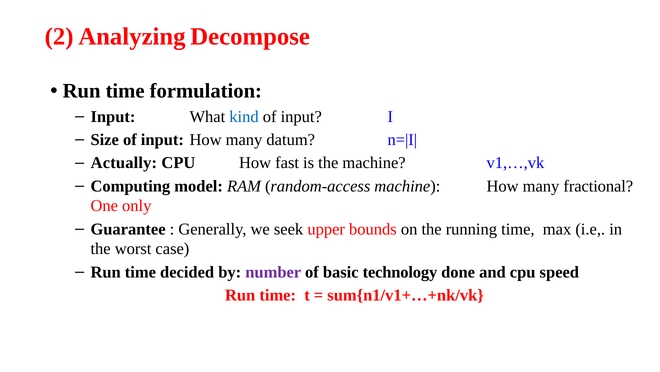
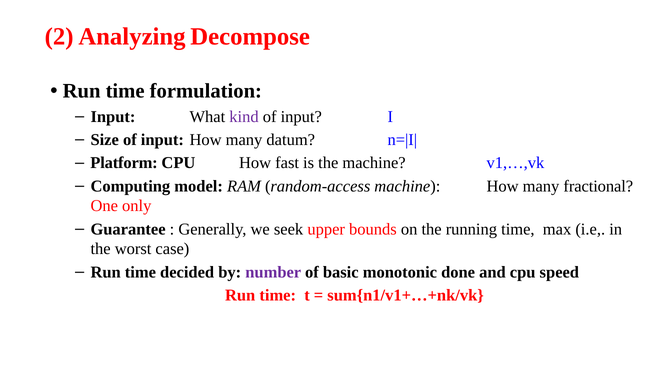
kind colour: blue -> purple
Actually: Actually -> Platform
technology: technology -> monotonic
